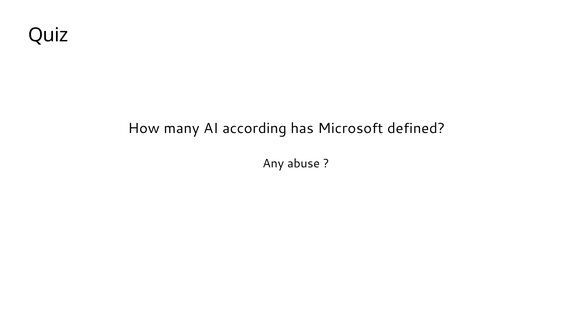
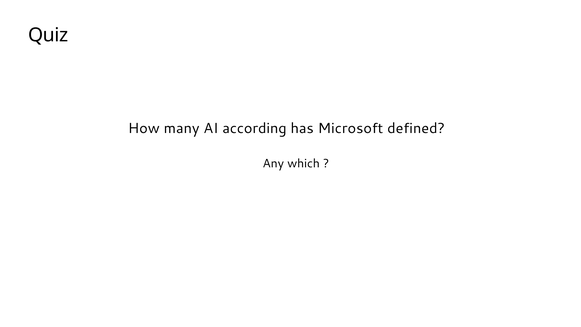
abuse: abuse -> which
